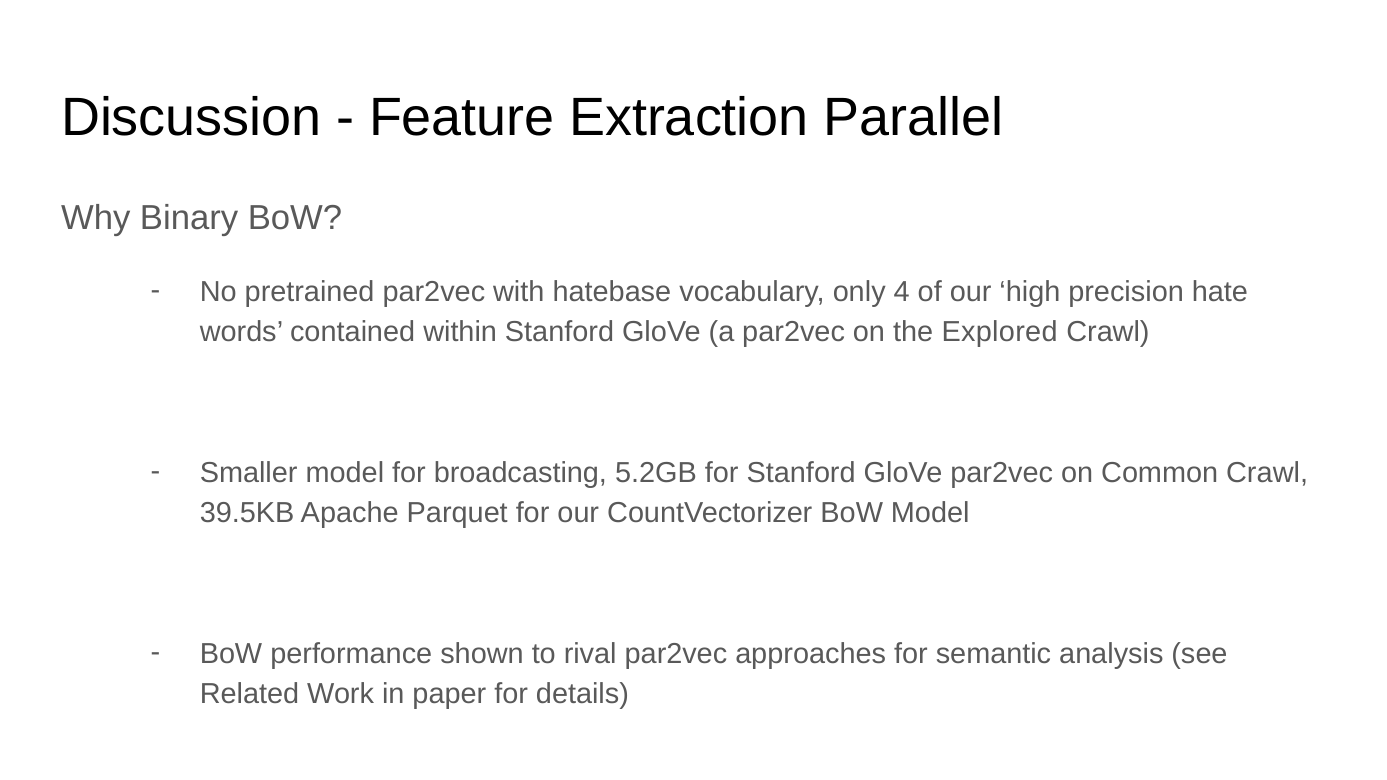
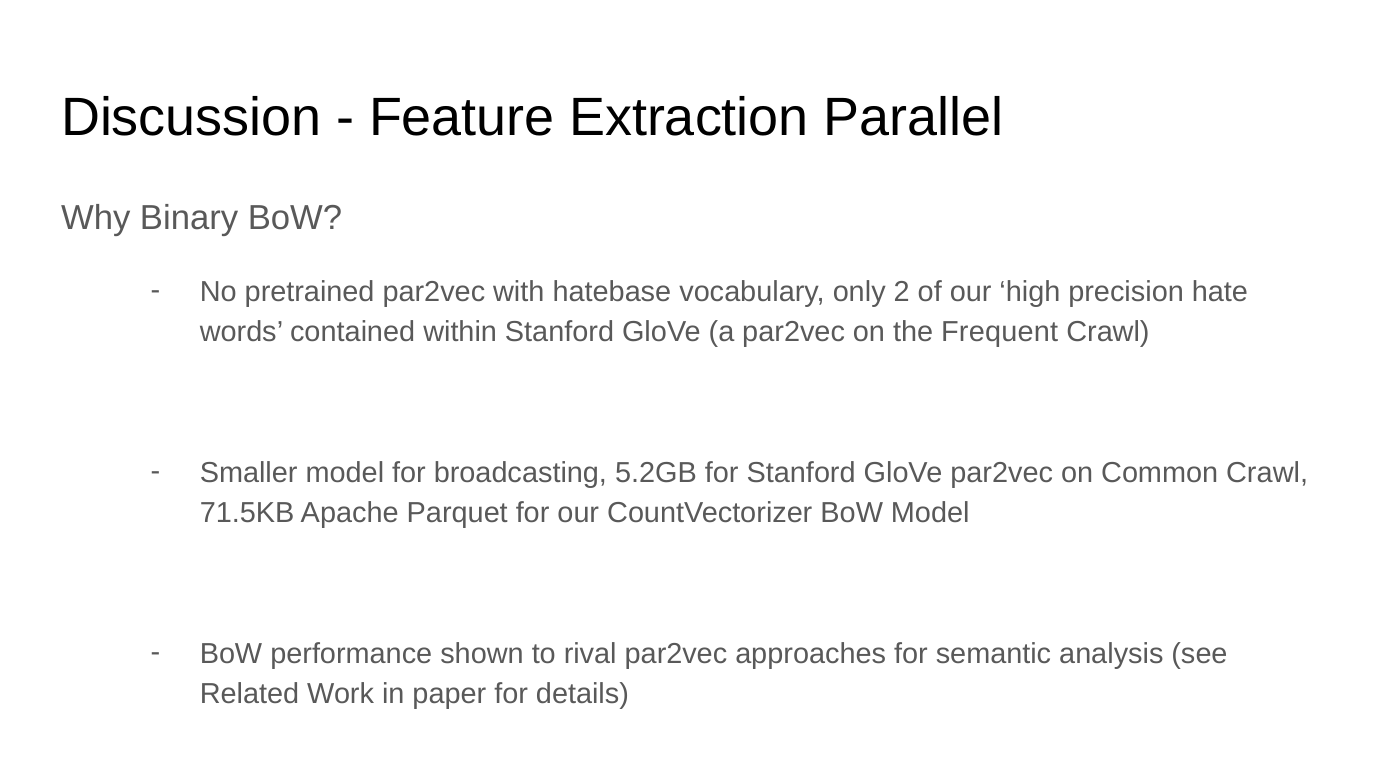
4: 4 -> 2
Explored: Explored -> Frequent
39.5KB: 39.5KB -> 71.5KB
